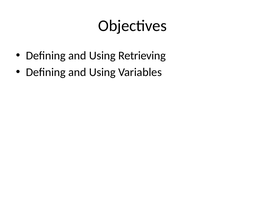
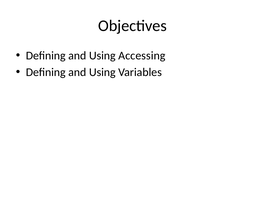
Retrieving: Retrieving -> Accessing
